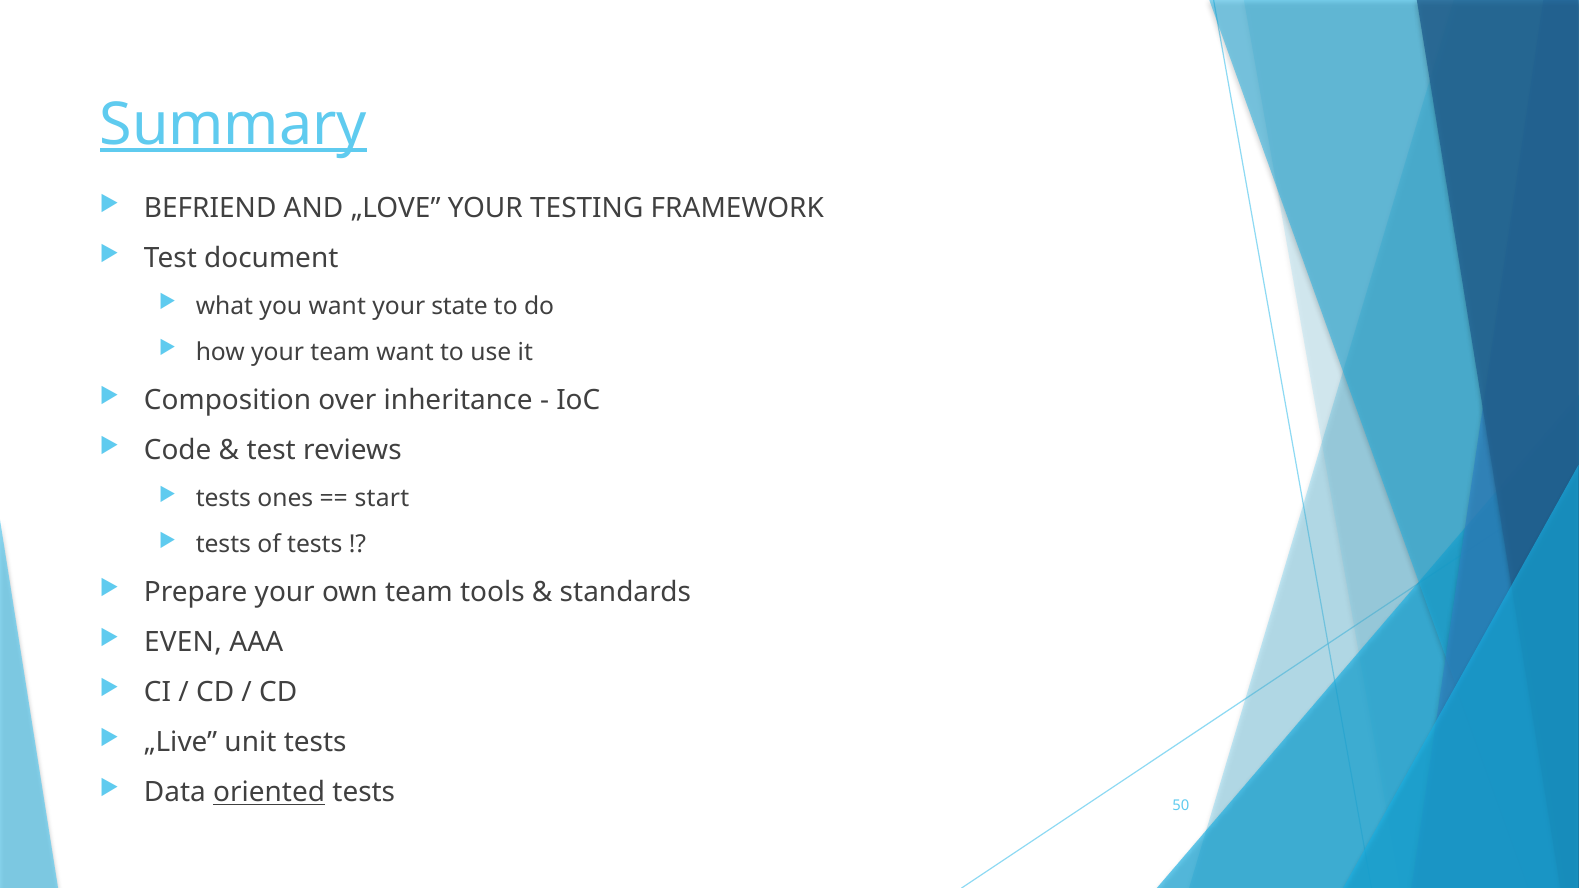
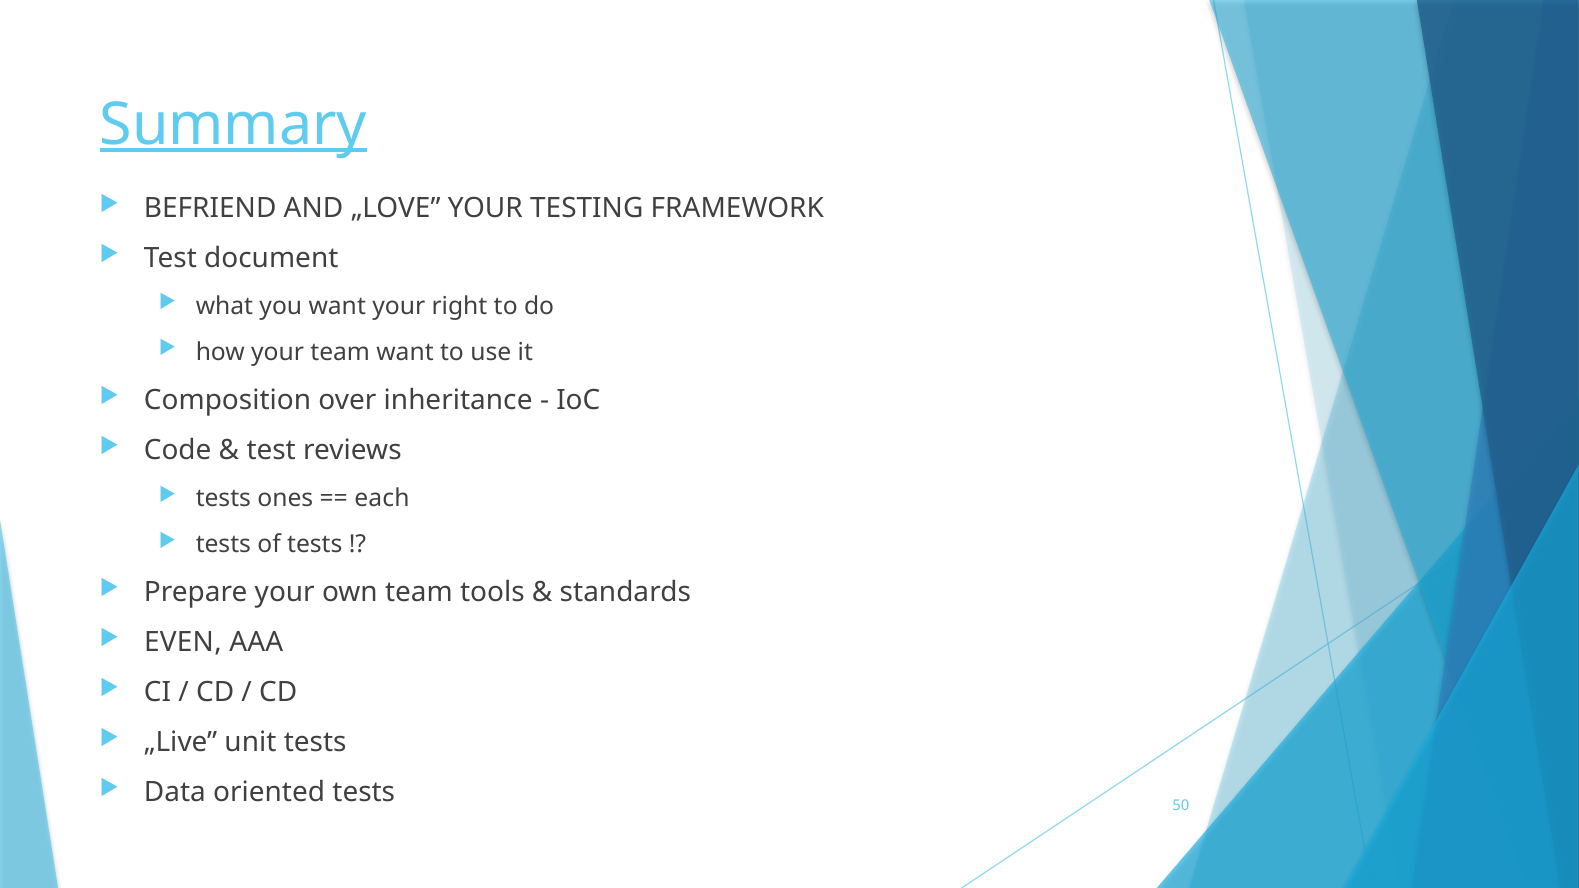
state: state -> right
start: start -> each
oriented underline: present -> none
